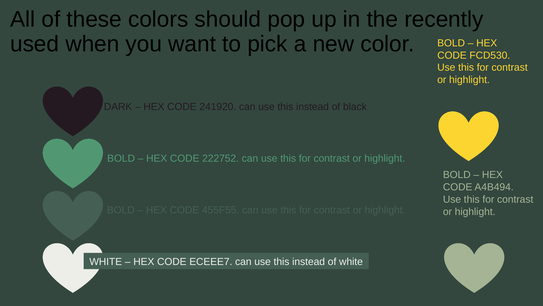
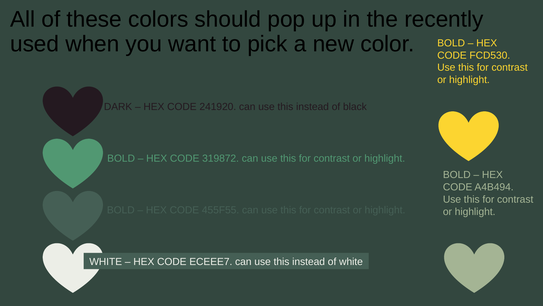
222752: 222752 -> 319872
